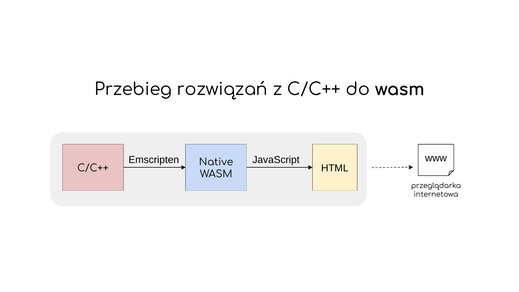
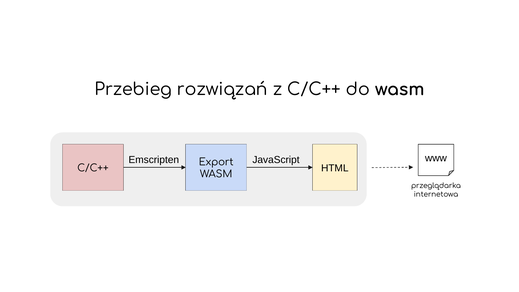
Native: Native -> Export
